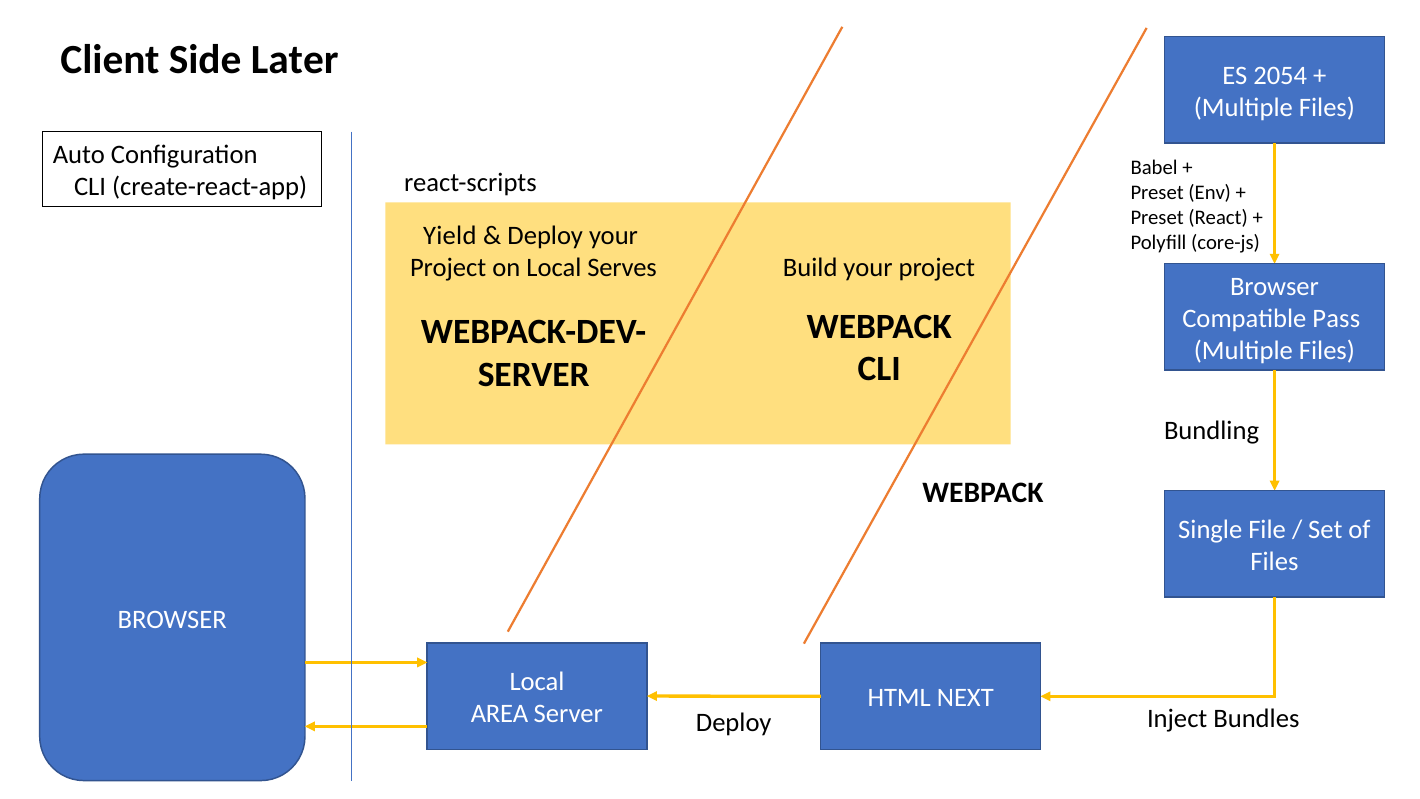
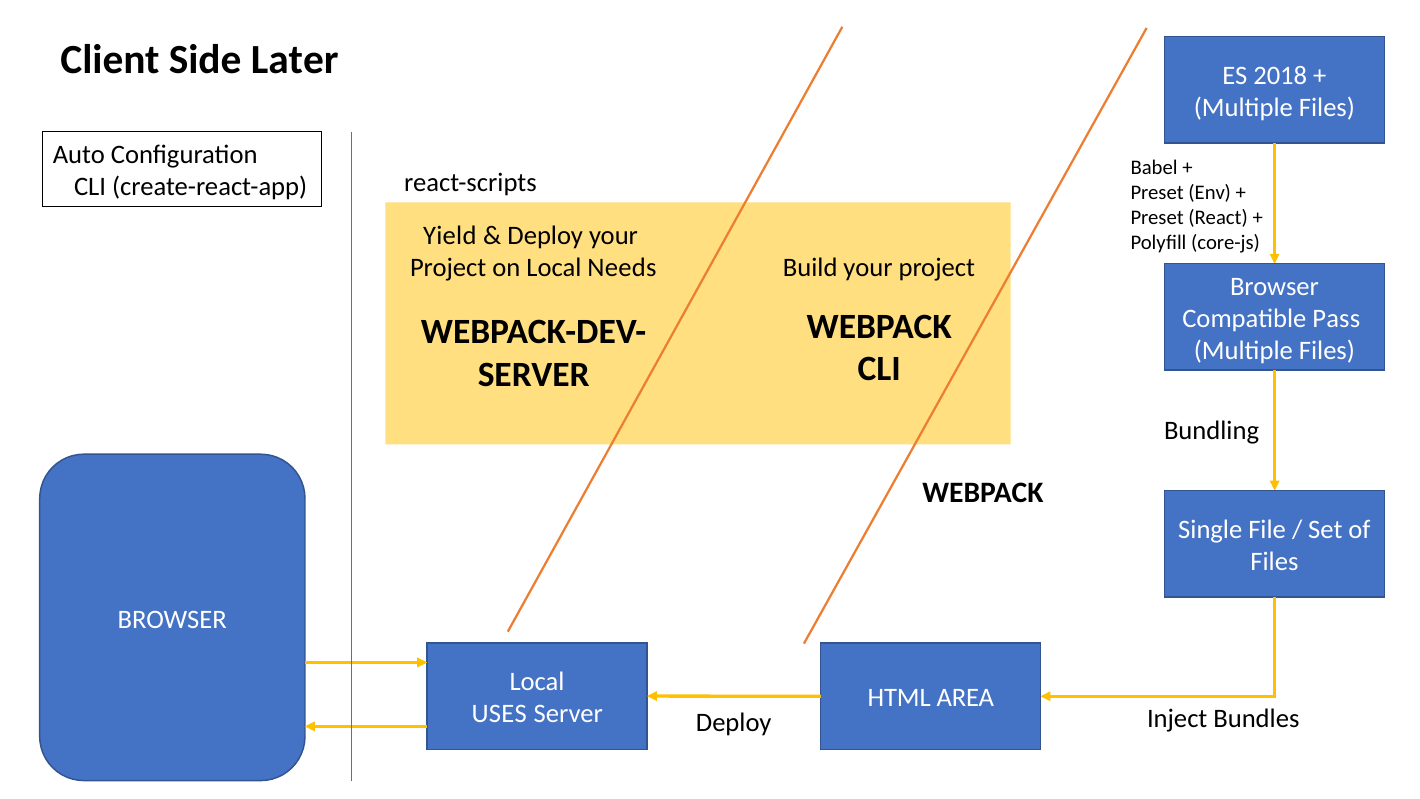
2054: 2054 -> 2018
Serves: Serves -> Needs
NEXT: NEXT -> AREA
AREA: AREA -> USES
